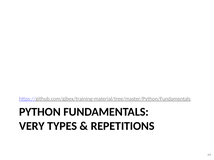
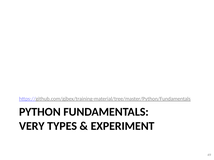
REPETITIONS: REPETITIONS -> EXPERIMENT
